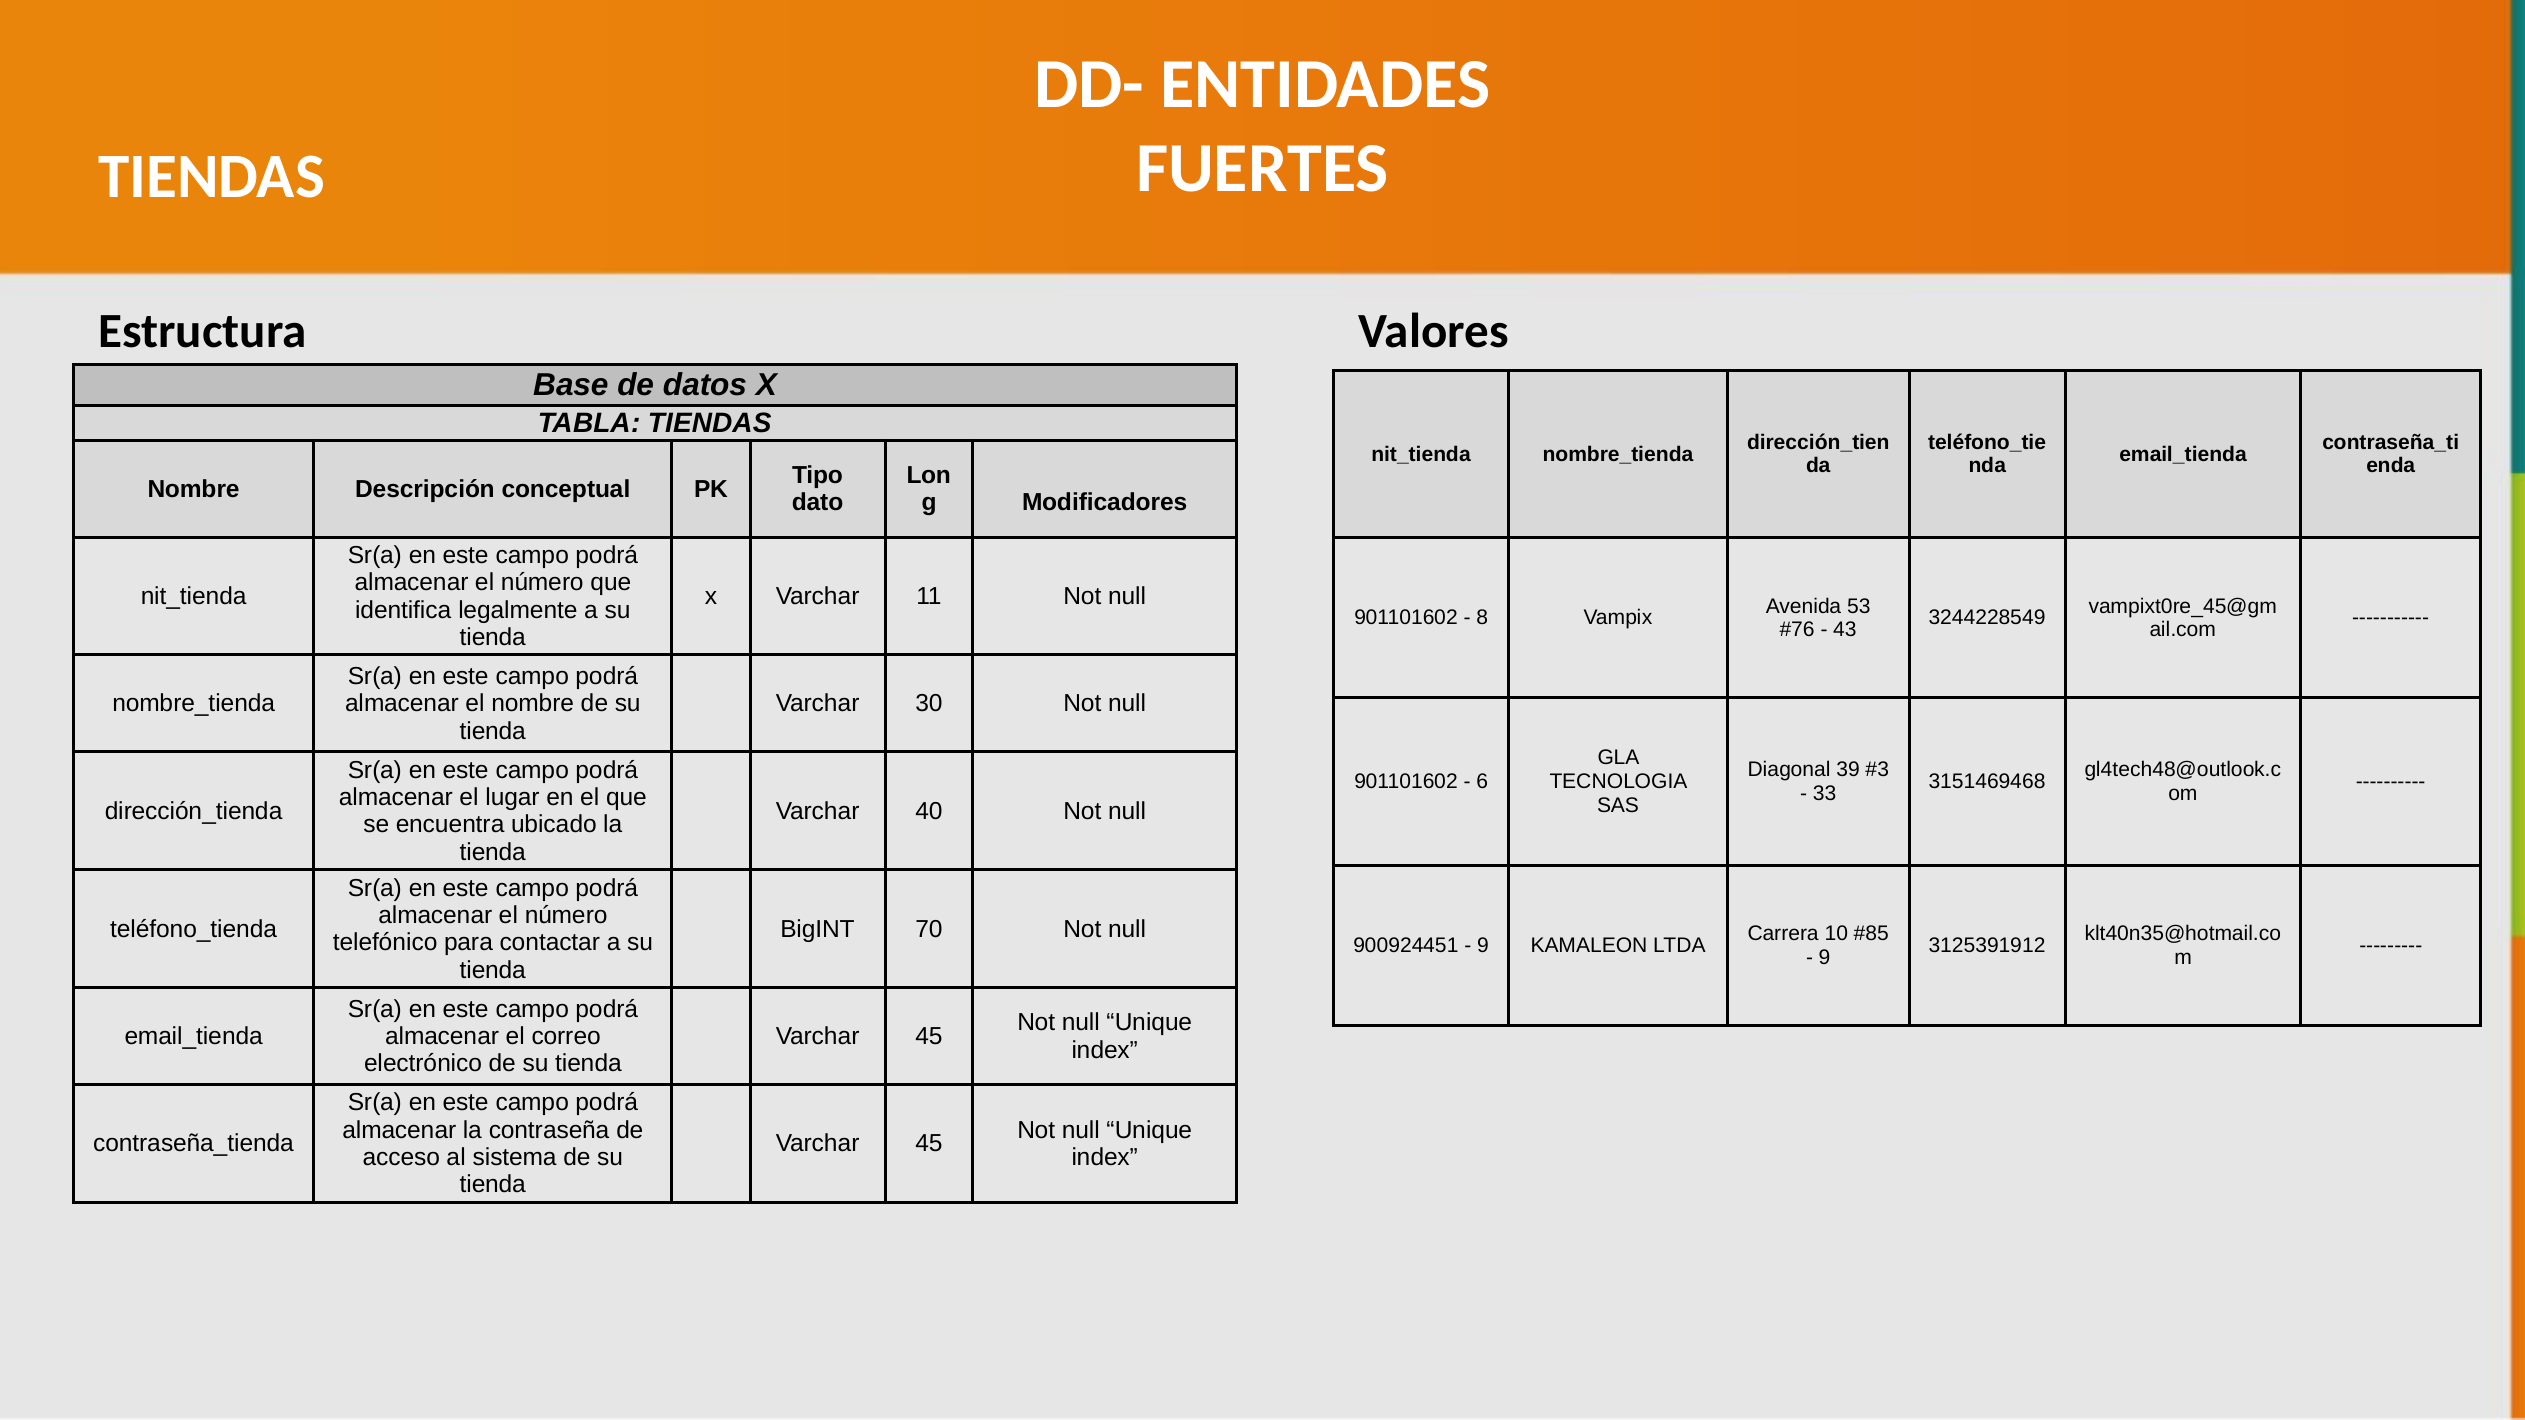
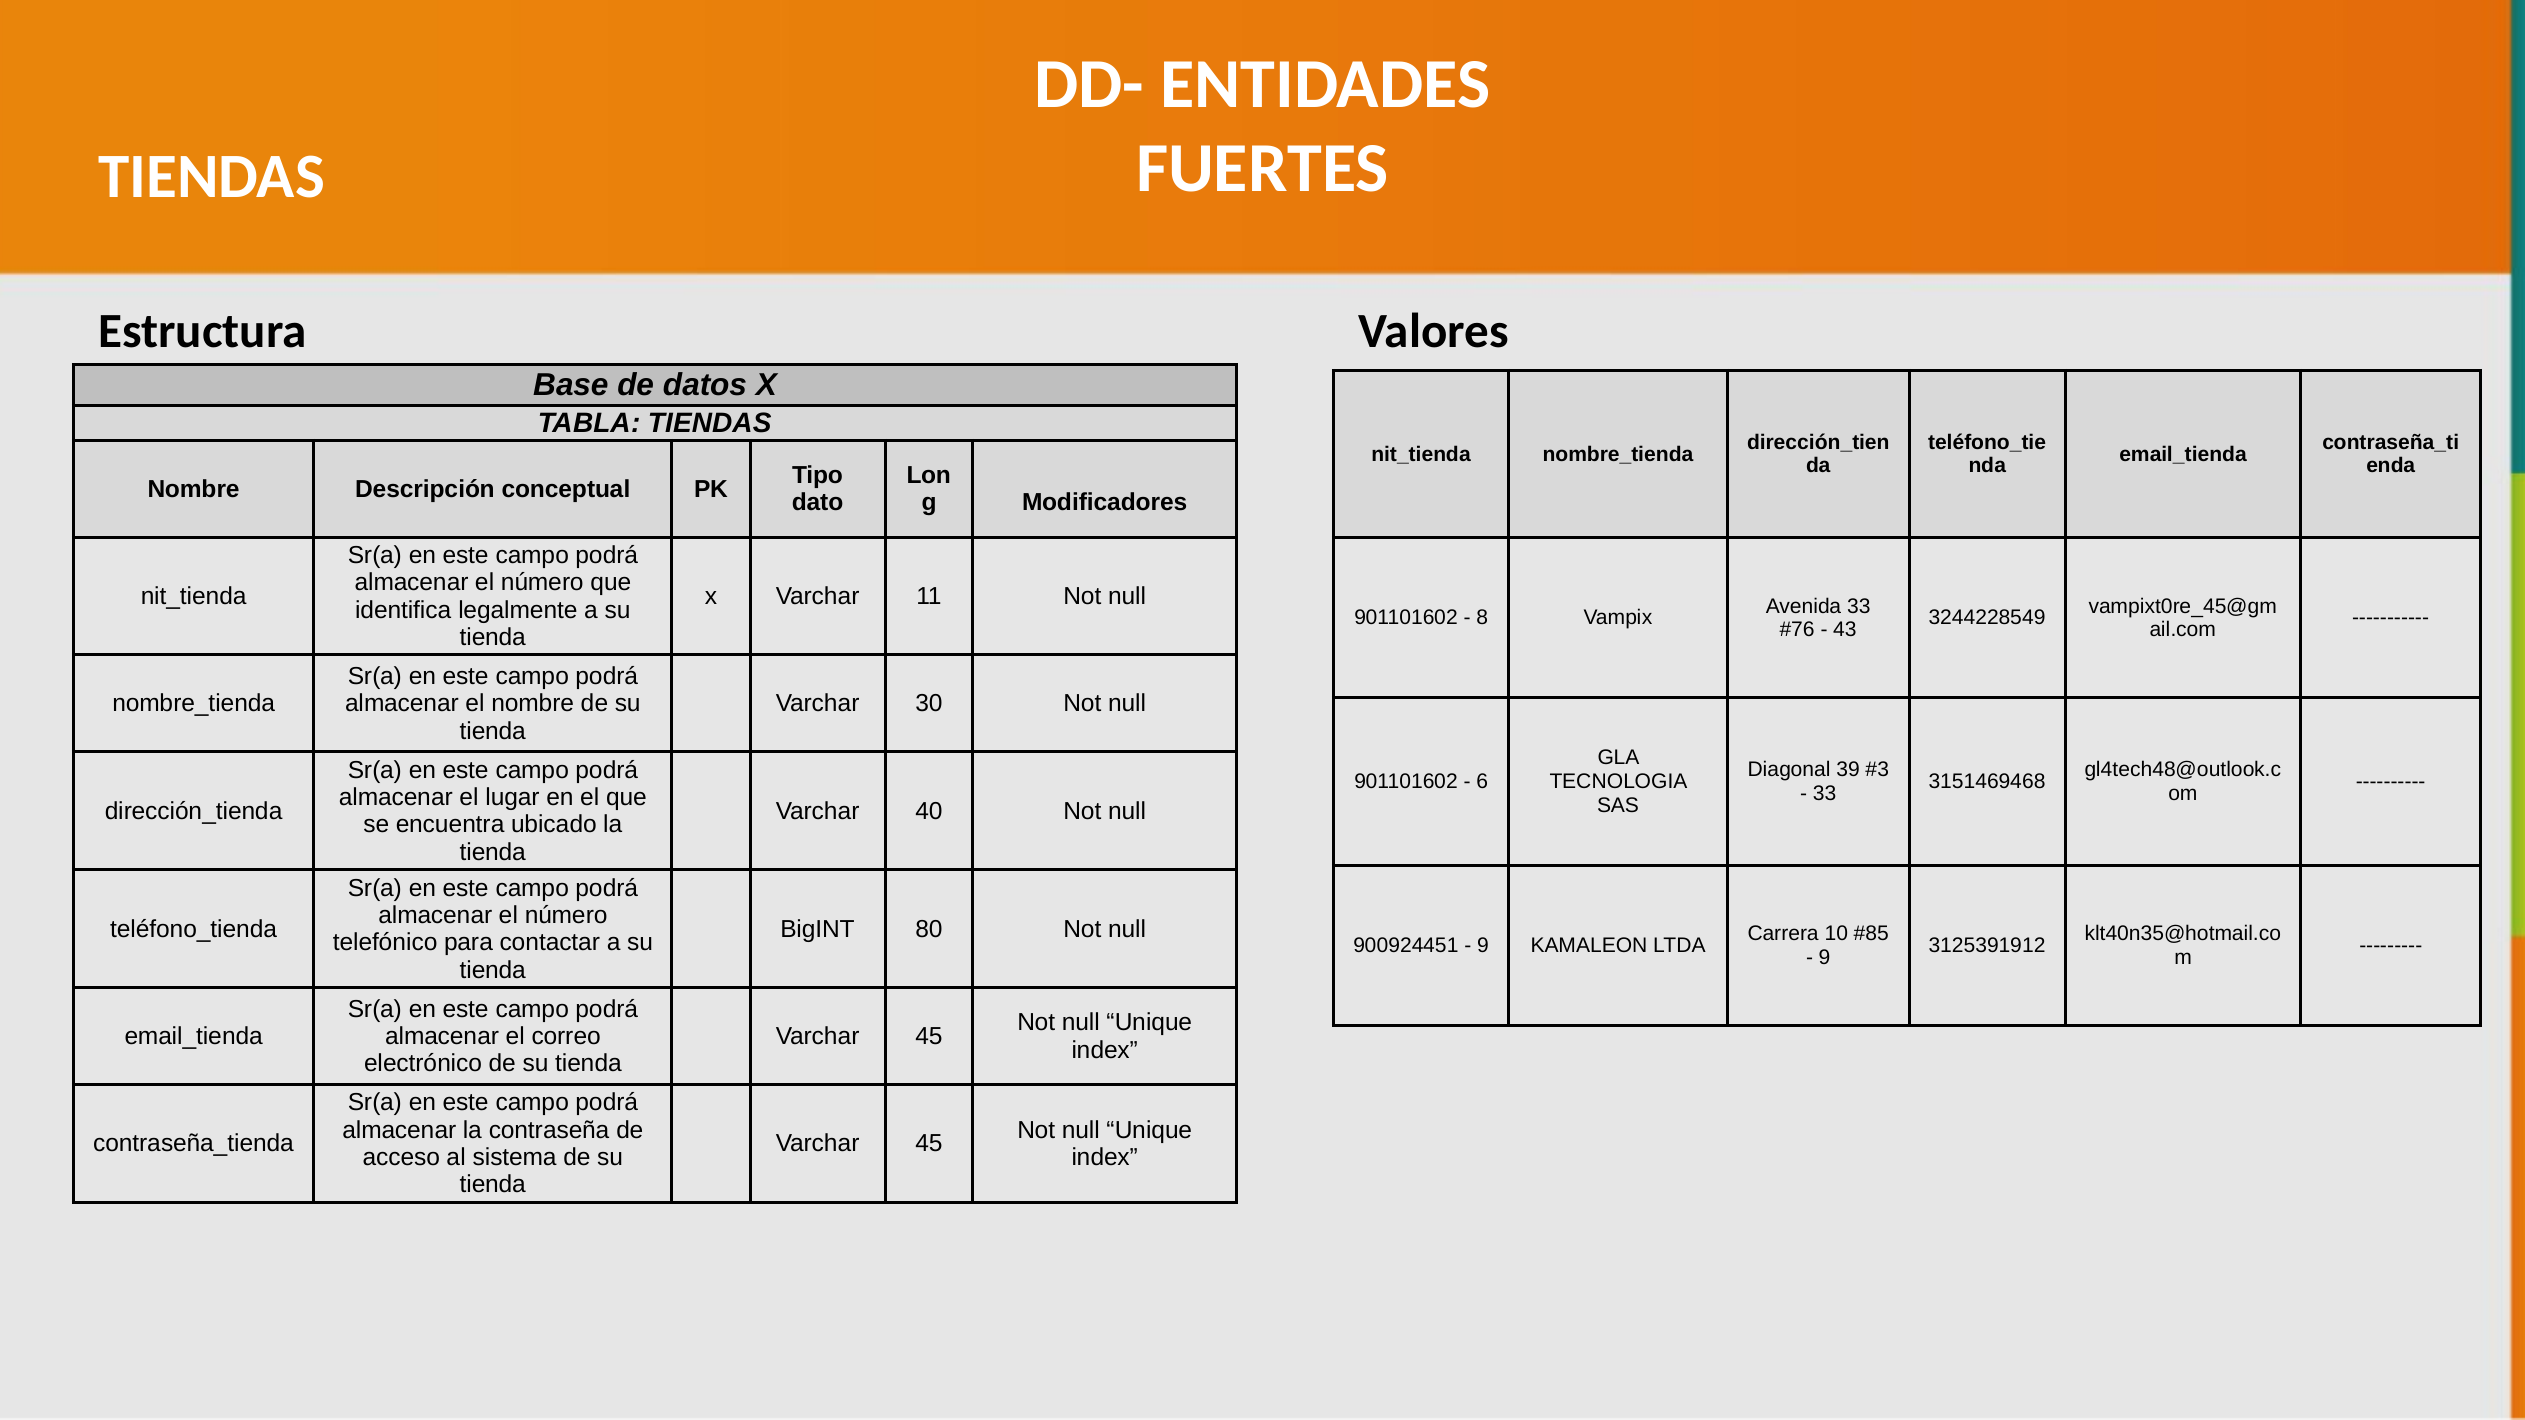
Avenida 53: 53 -> 33
70: 70 -> 80
